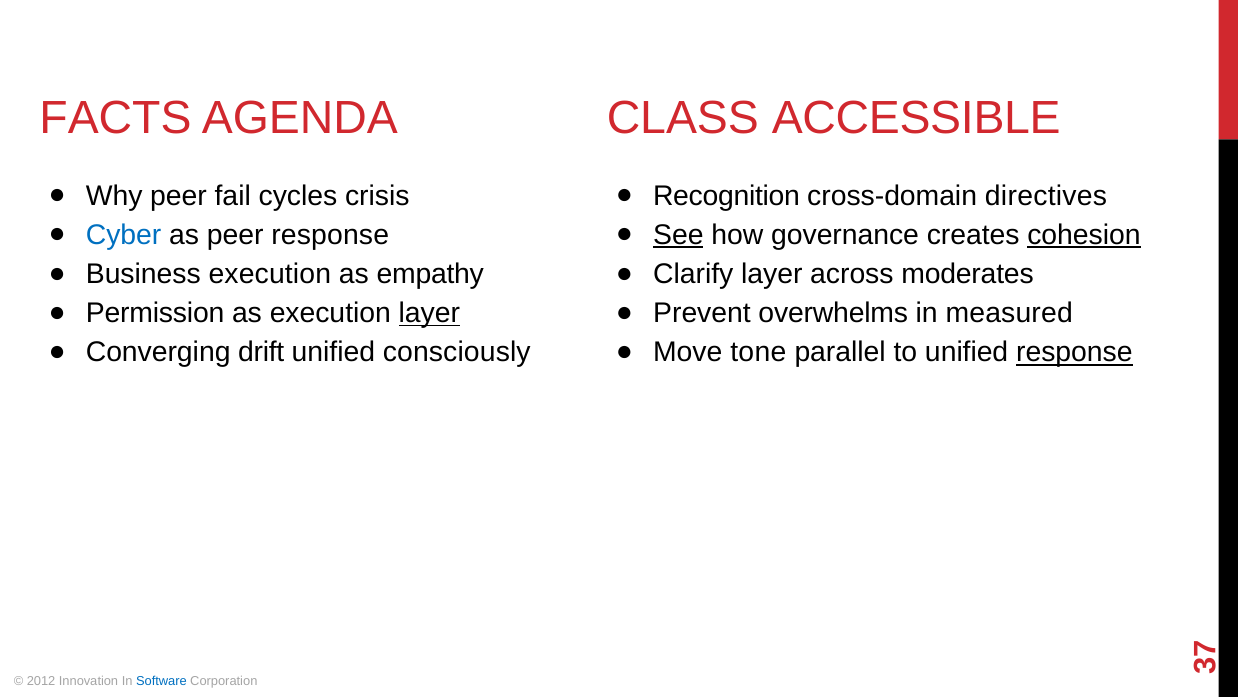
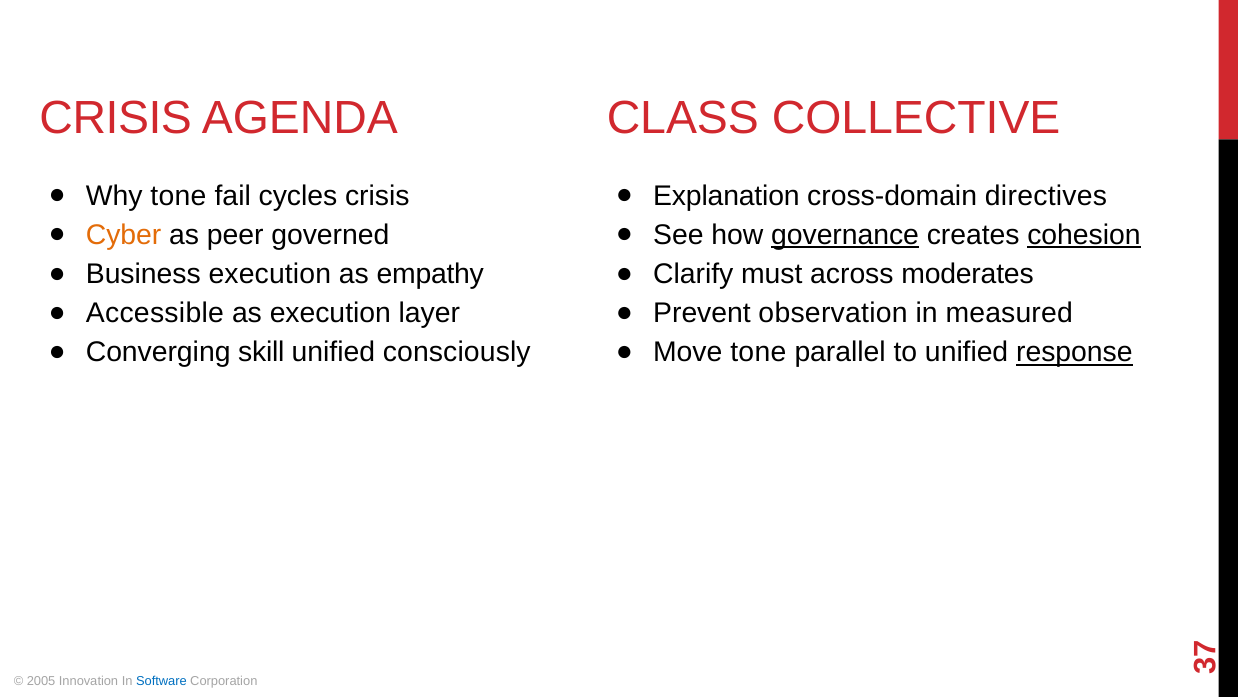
FACTS at (115, 118): FACTS -> CRISIS
ACCESSIBLE: ACCESSIBLE -> COLLECTIVE
Why peer: peer -> tone
Recognition: Recognition -> Explanation
Cyber colour: blue -> orange
peer response: response -> governed
See underline: present -> none
governance underline: none -> present
Clarify layer: layer -> must
Permission: Permission -> Accessible
layer at (429, 313) underline: present -> none
overwhelms: overwhelms -> observation
drift: drift -> skill
2012: 2012 -> 2005
